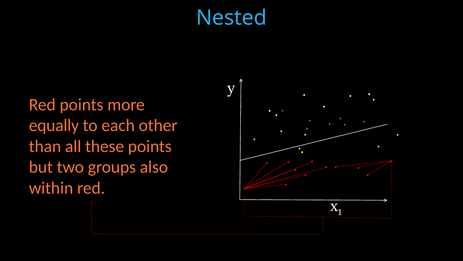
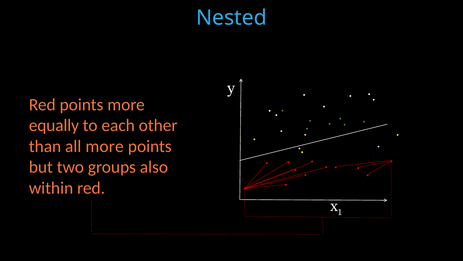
all these: these -> more
